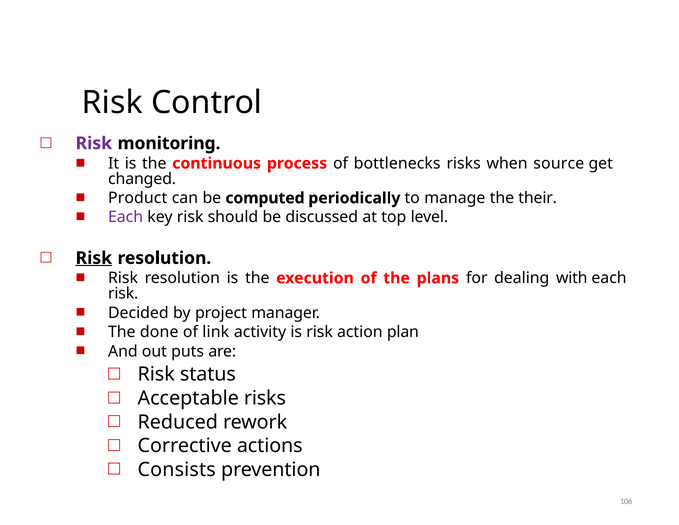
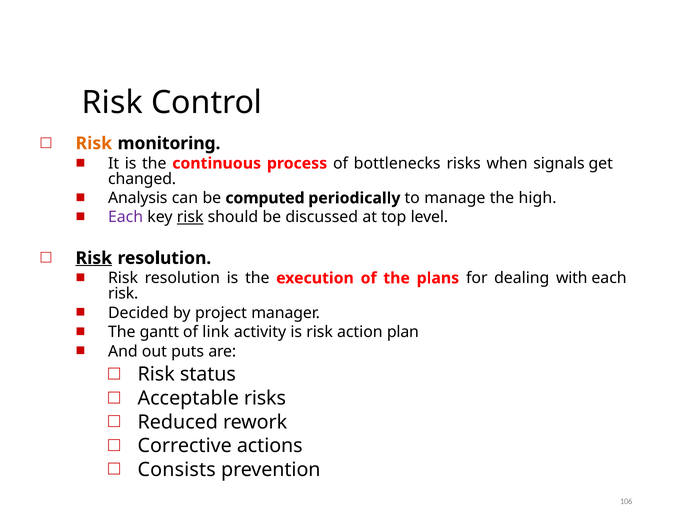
Risk at (94, 143) colour: purple -> orange
source: source -> signals
Product: Product -> Analysis
their: their -> high
risk at (190, 217) underline: none -> present
done: done -> gantt
